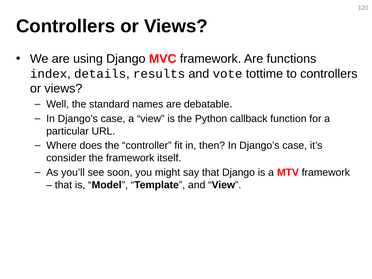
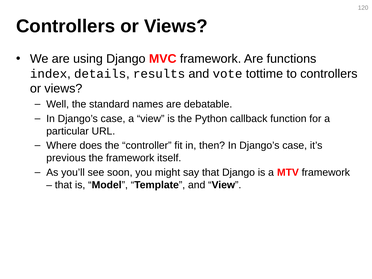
consider: consider -> previous
